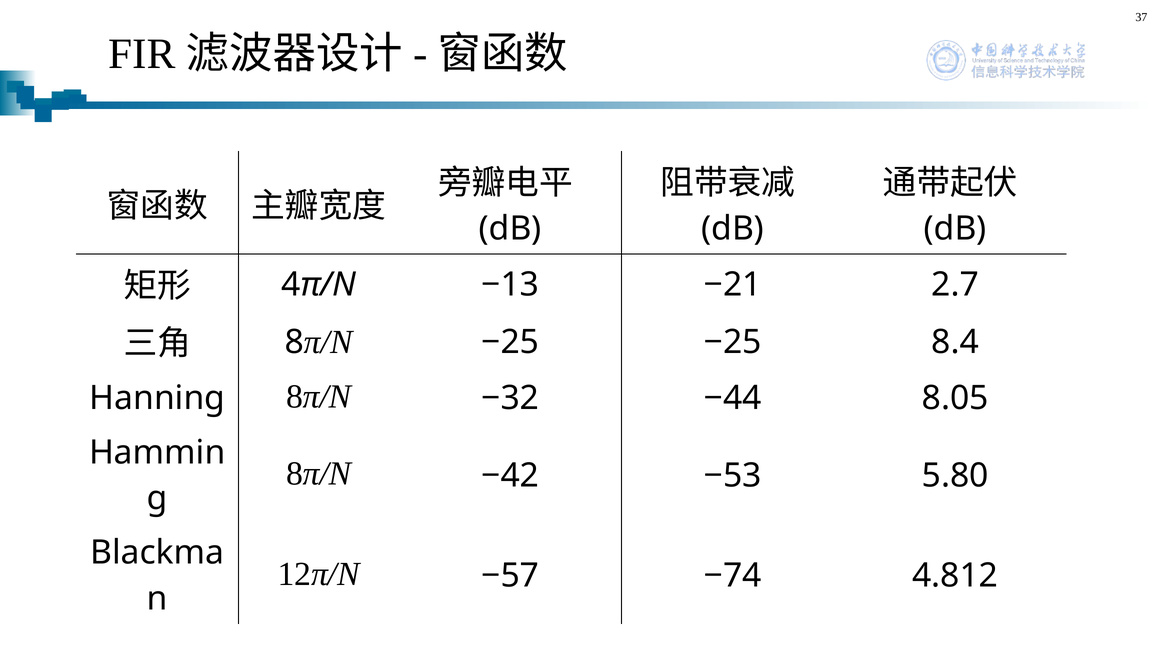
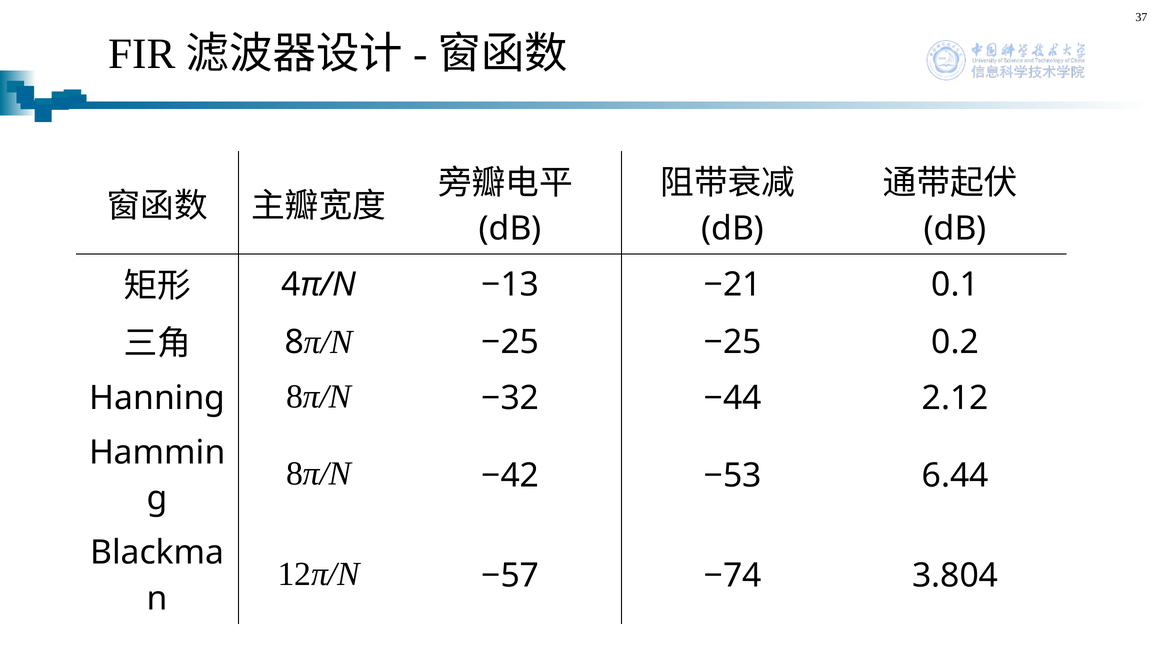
2.7: 2.7 -> 0.1
8.4: 8.4 -> 0.2
8.05: 8.05 -> 2.12
5.80: 5.80 -> 6.44
4.812: 4.812 -> 3.804
